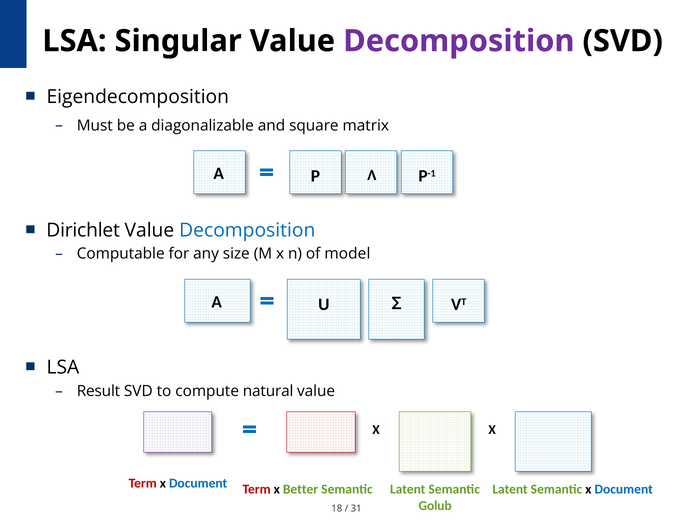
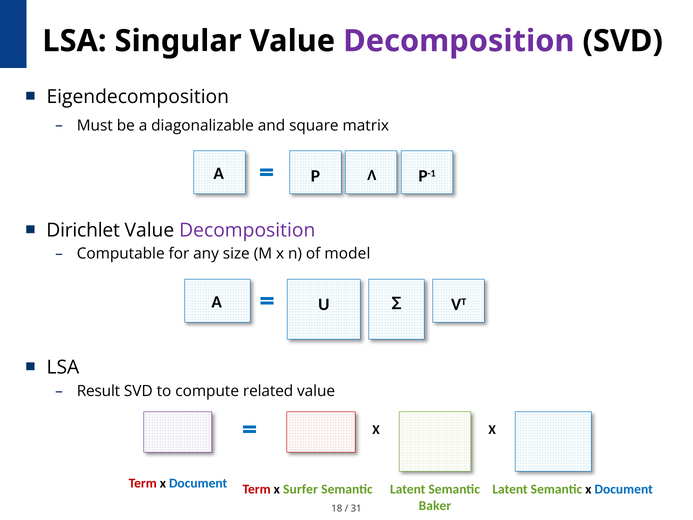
Decomposition at (247, 230) colour: blue -> purple
natural: natural -> related
Better: Better -> Surfer
Golub: Golub -> Baker
